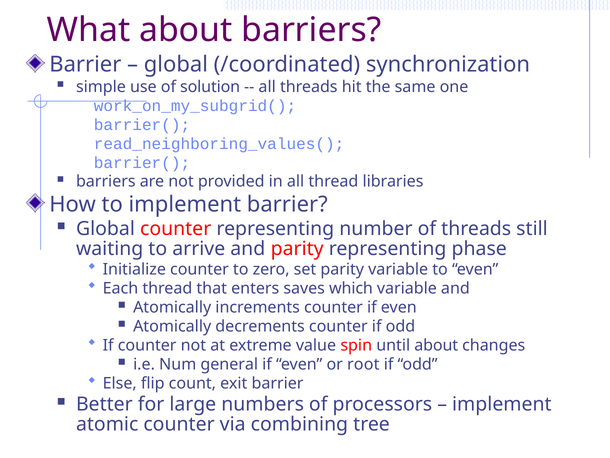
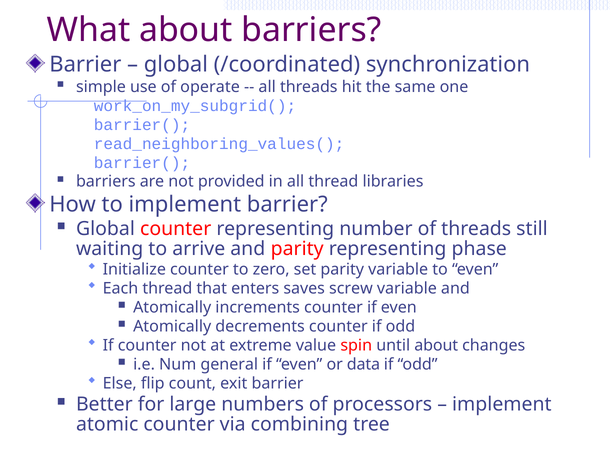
solution: solution -> operate
which: which -> screw
root: root -> data
